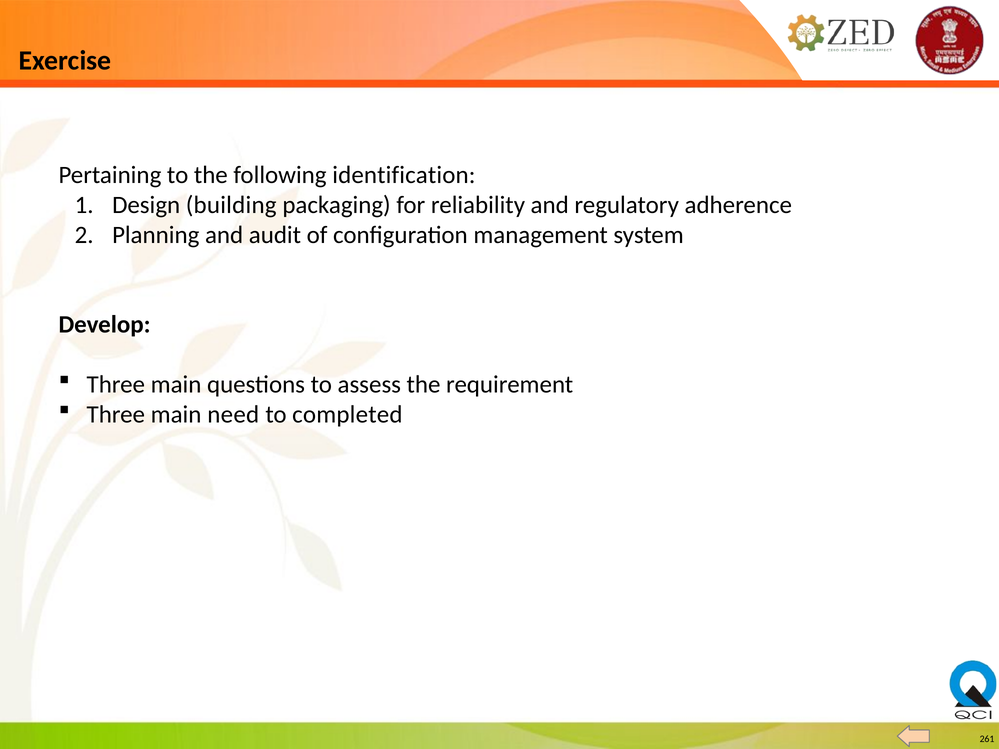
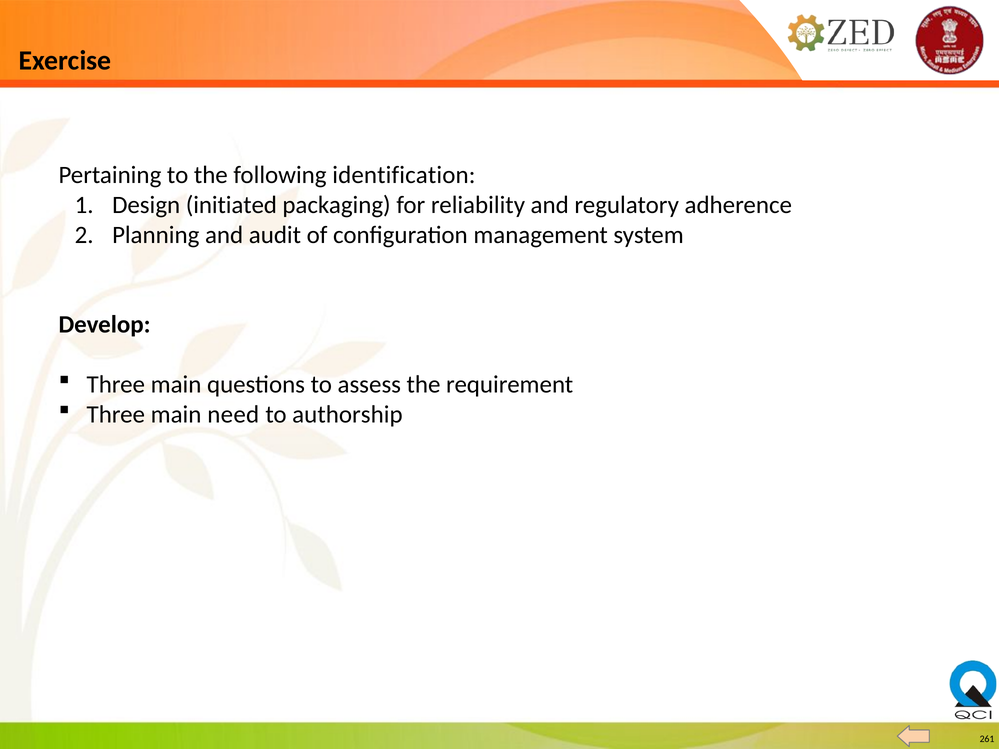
building: building -> initiated
completed: completed -> authorship
